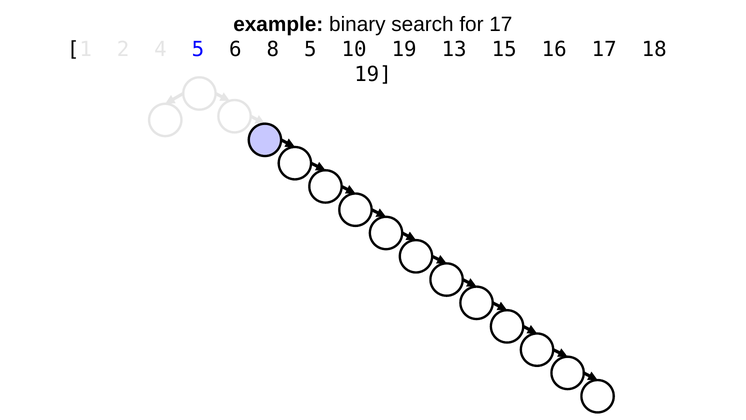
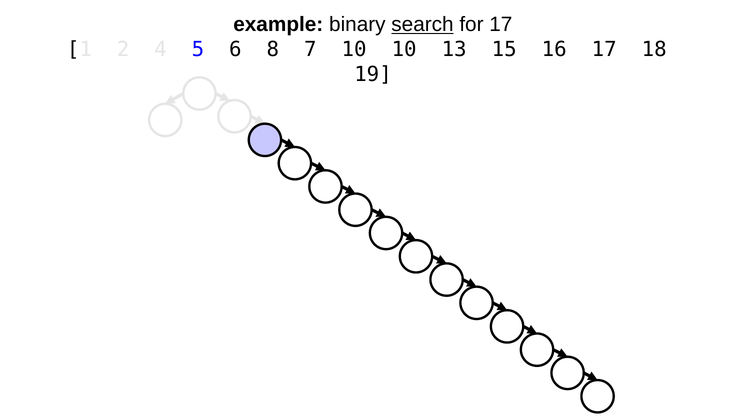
search underline: none -> present
8 5: 5 -> 7
10 19: 19 -> 10
